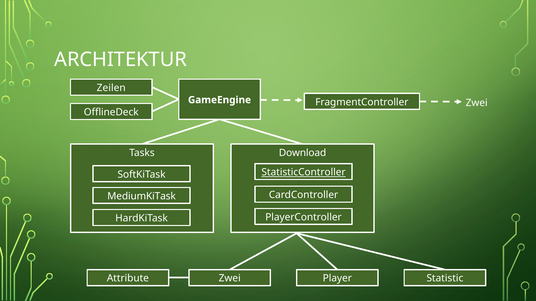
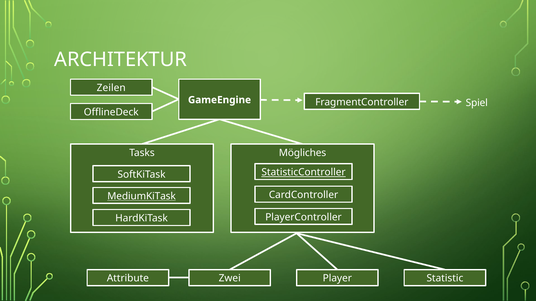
Zwei at (477, 103): Zwei -> Spiel
Download: Download -> Mögliches
MediumKiTask underline: none -> present
